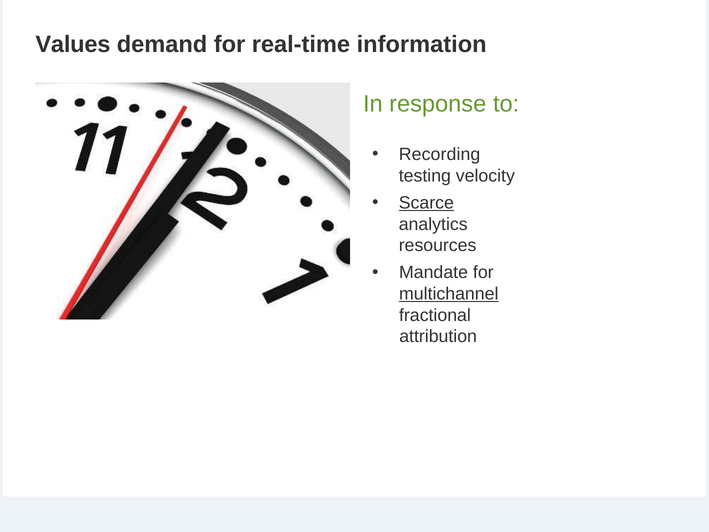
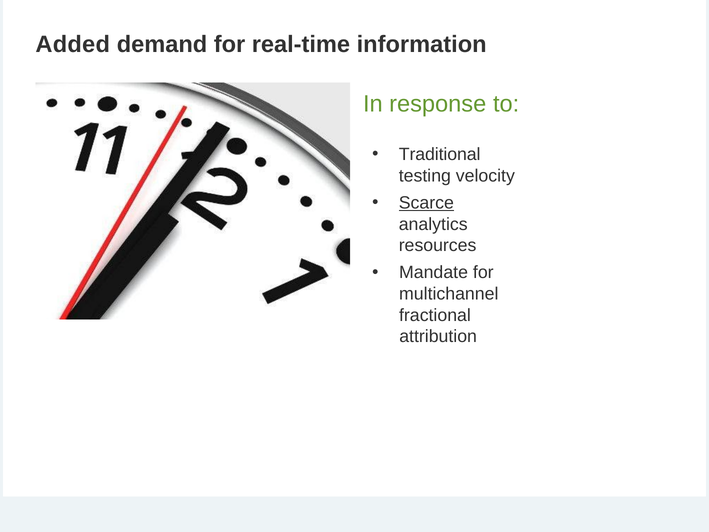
Values: Values -> Added
Recording: Recording -> Traditional
multichannel underline: present -> none
